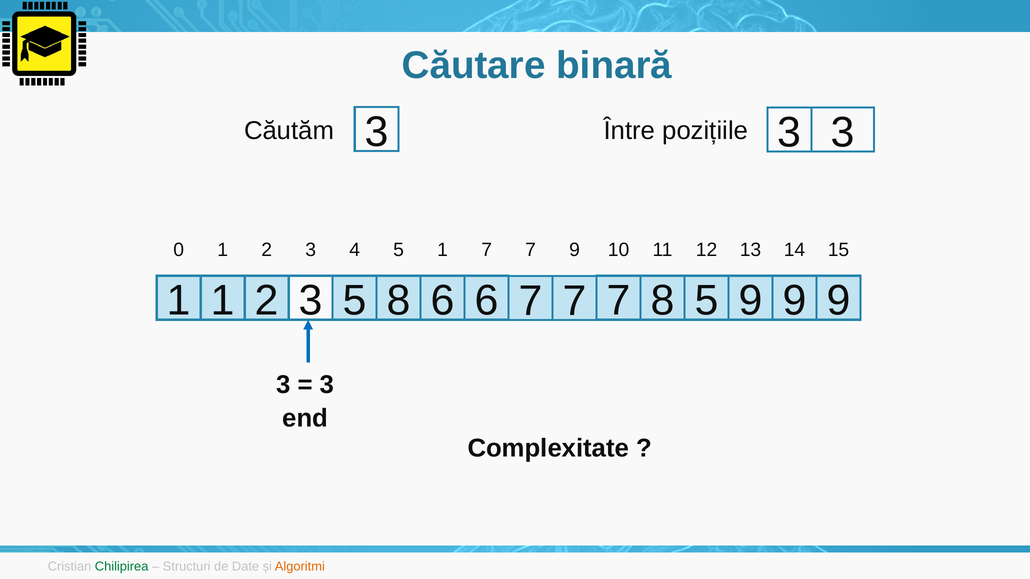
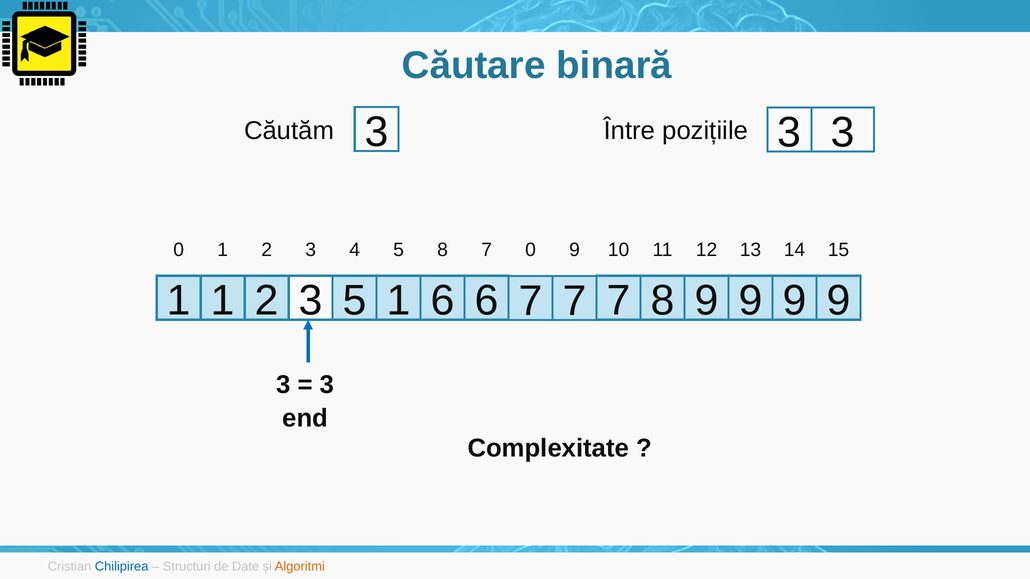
5 1: 1 -> 8
7 at (531, 250): 7 -> 0
5 8: 8 -> 1
8 5: 5 -> 9
Chilipirea colour: green -> blue
